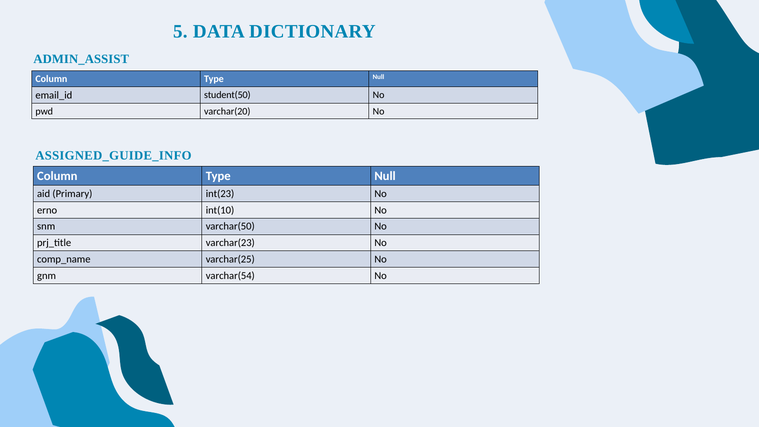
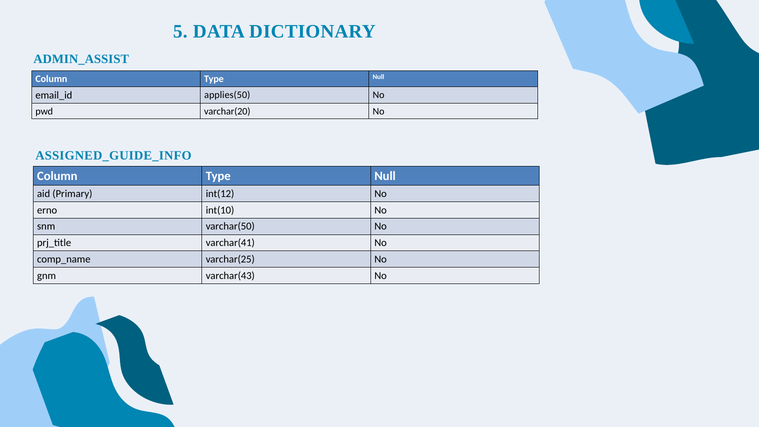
student(50: student(50 -> applies(50
int(23: int(23 -> int(12
varchar(23: varchar(23 -> varchar(41
varchar(54: varchar(54 -> varchar(43
